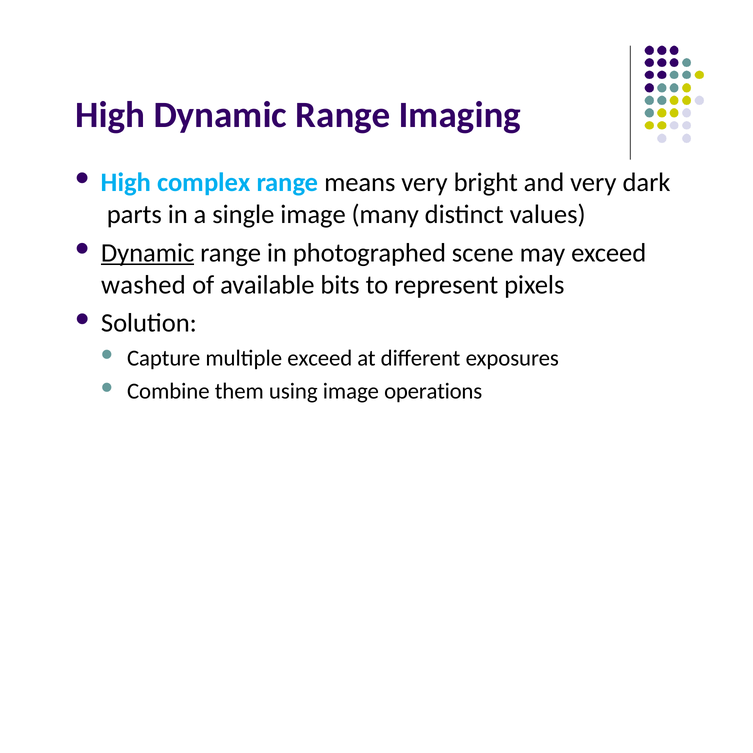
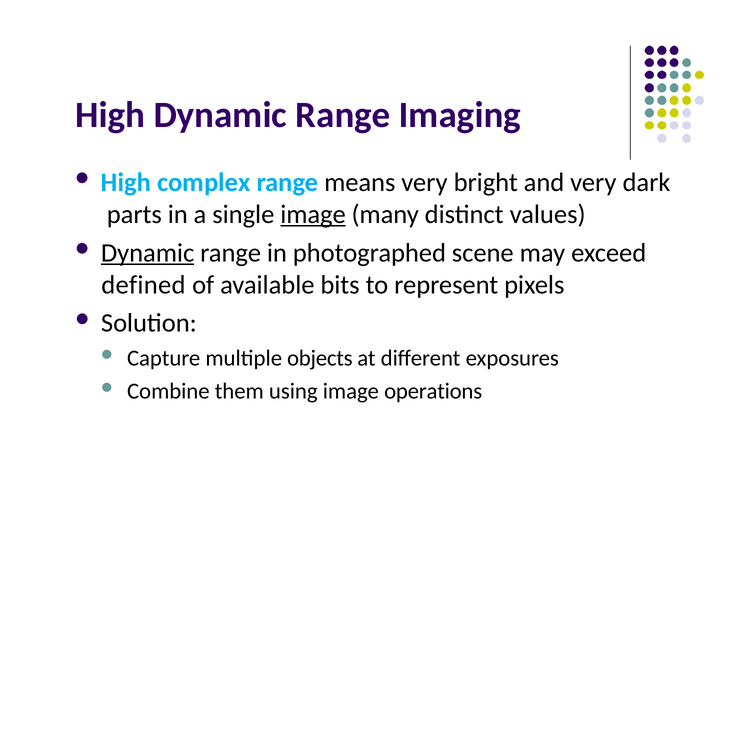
image at (313, 214) underline: none -> present
washed: washed -> defined
multiple exceed: exceed -> objects
